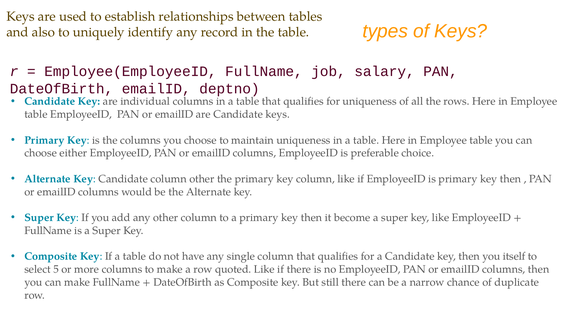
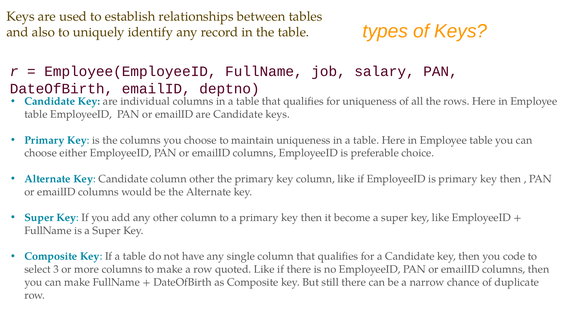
itself: itself -> code
5: 5 -> 3
